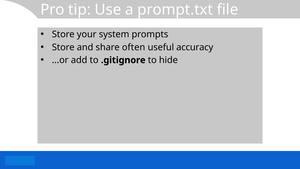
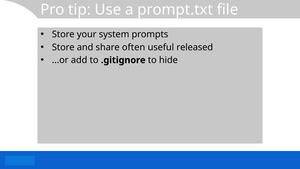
accuracy: accuracy -> released
